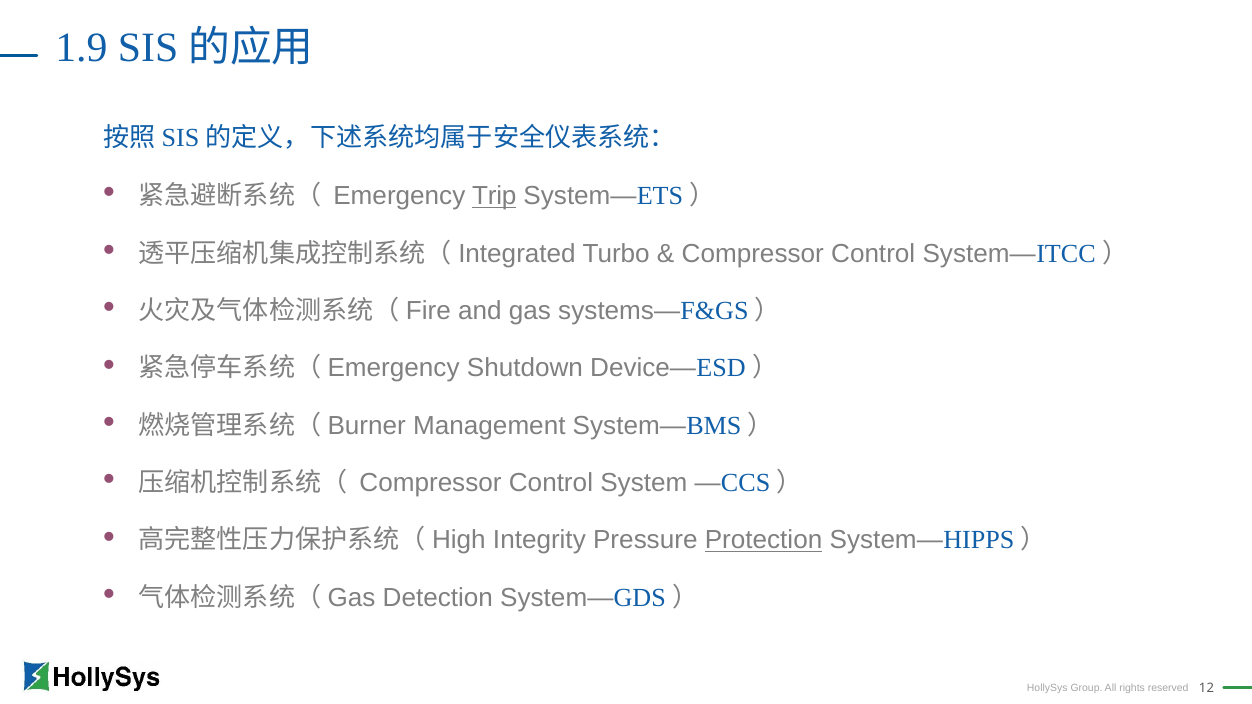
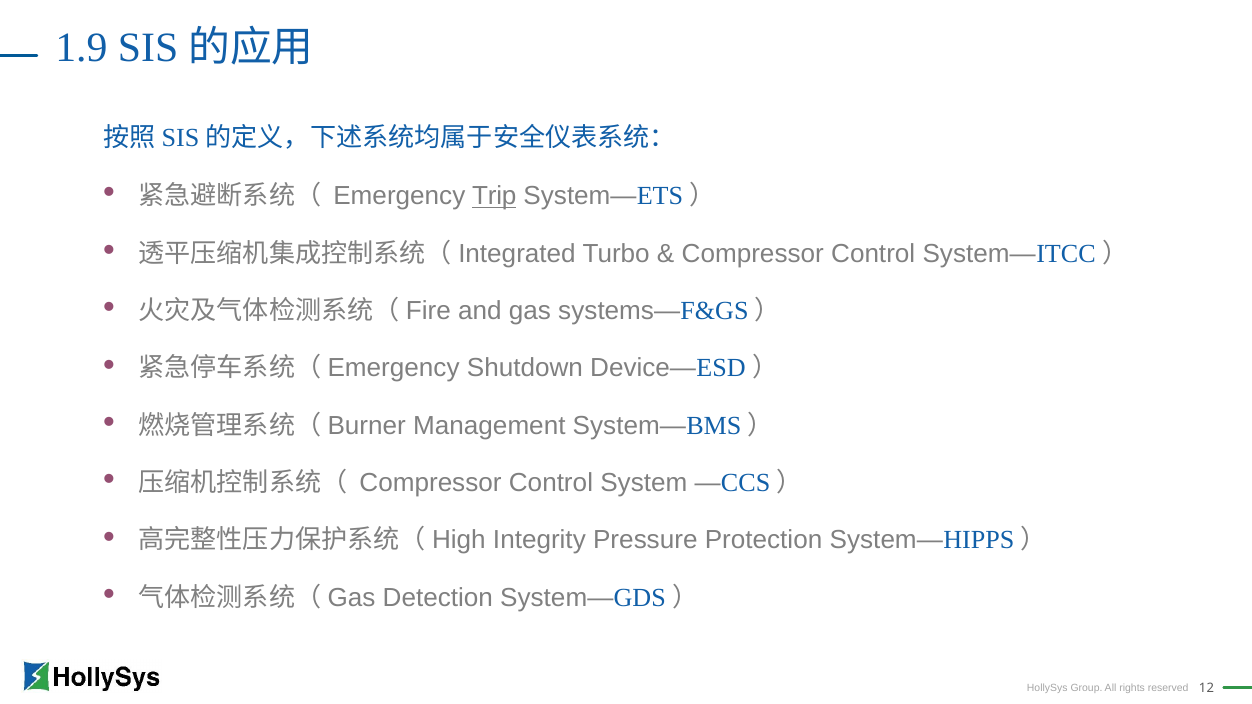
Protection underline: present -> none
